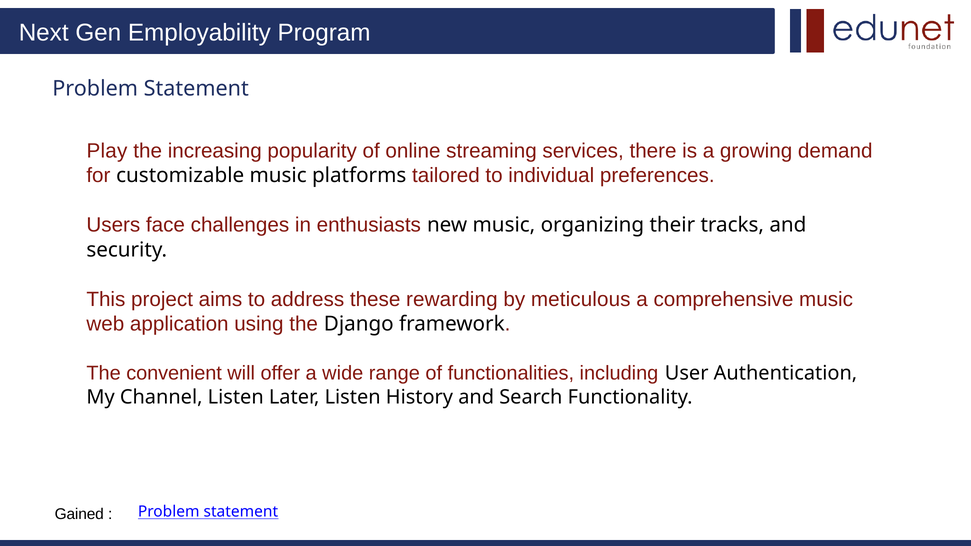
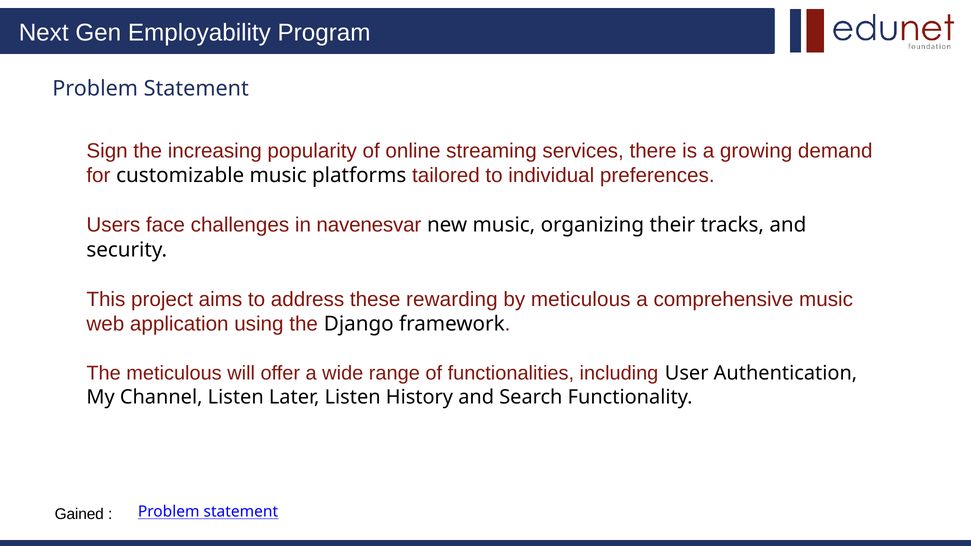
Play: Play -> Sign
enthusiasts: enthusiasts -> navenesvar
The convenient: convenient -> meticulous
